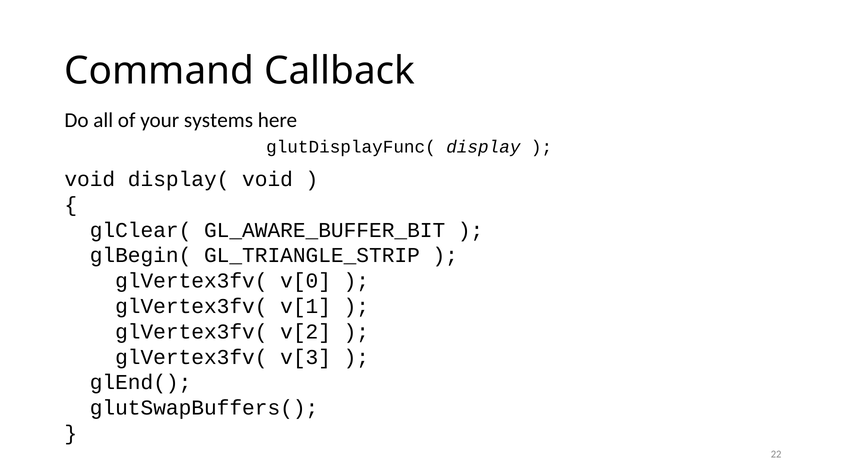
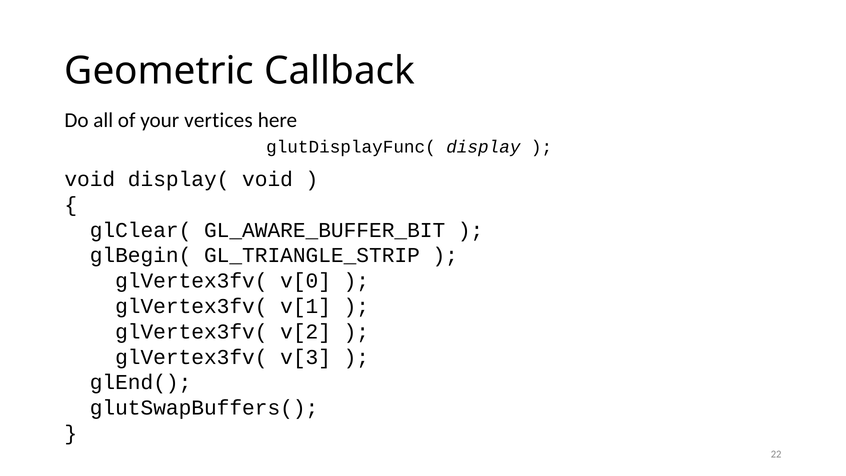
Command: Command -> Geometric
systems: systems -> vertices
